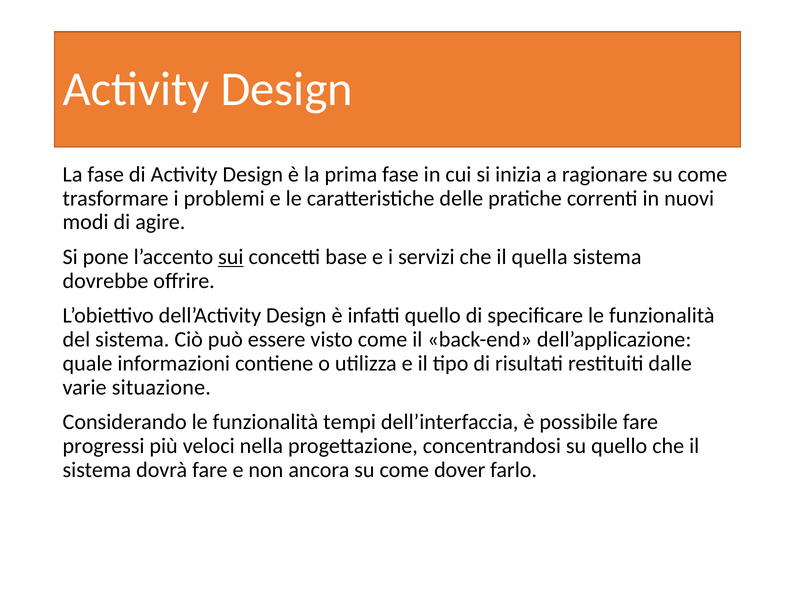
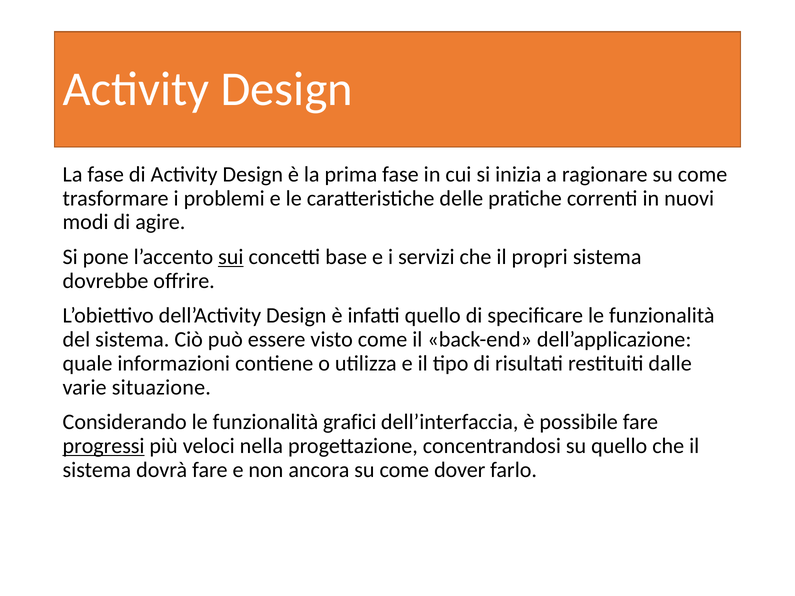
quella: quella -> propri
tempi: tempi -> grafici
progressi underline: none -> present
